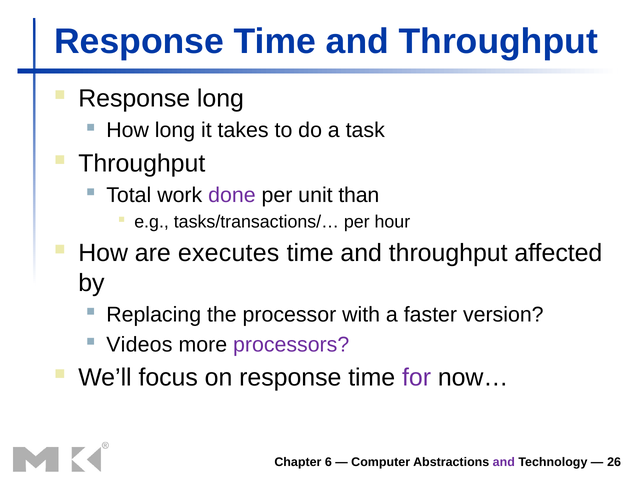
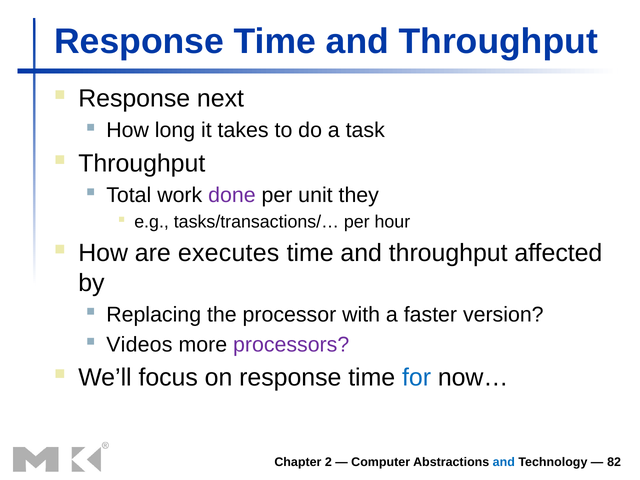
Response long: long -> next
than: than -> they
for colour: purple -> blue
6: 6 -> 2
and at (504, 462) colour: purple -> blue
26: 26 -> 82
